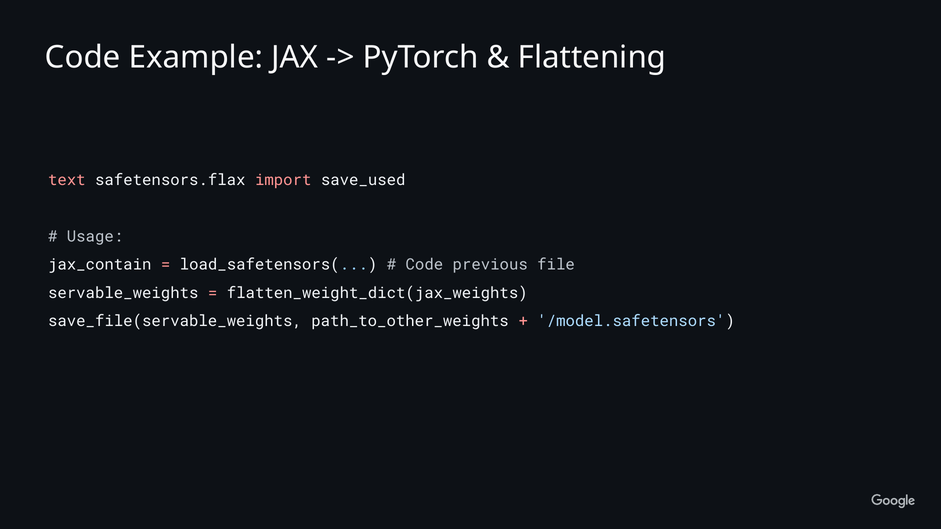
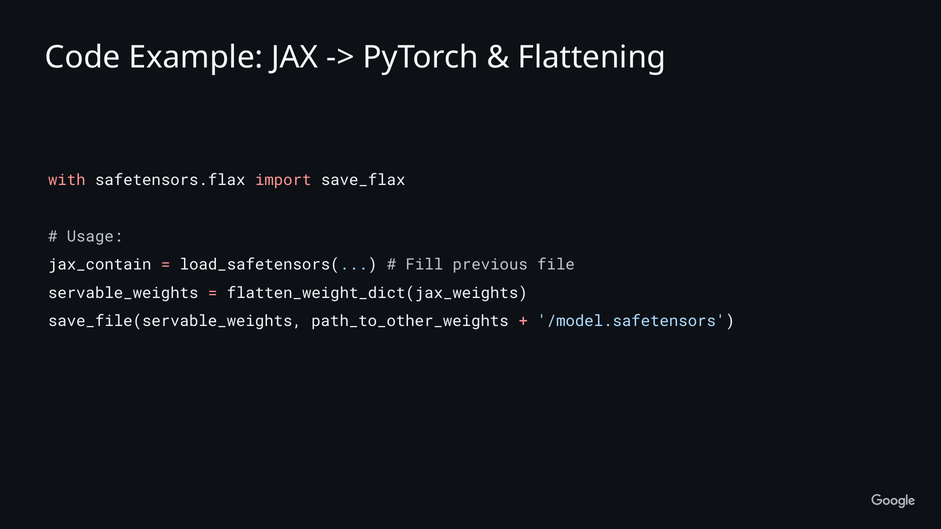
text: text -> with
save_used: save_used -> save_flax
Code at (424, 265): Code -> Fill
